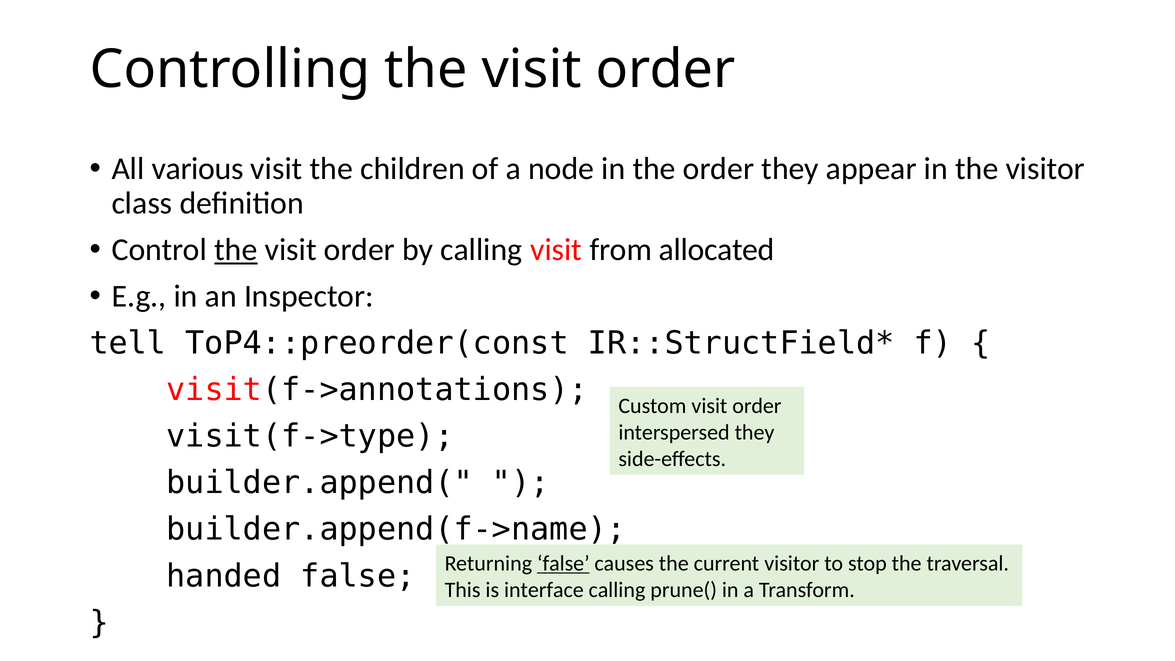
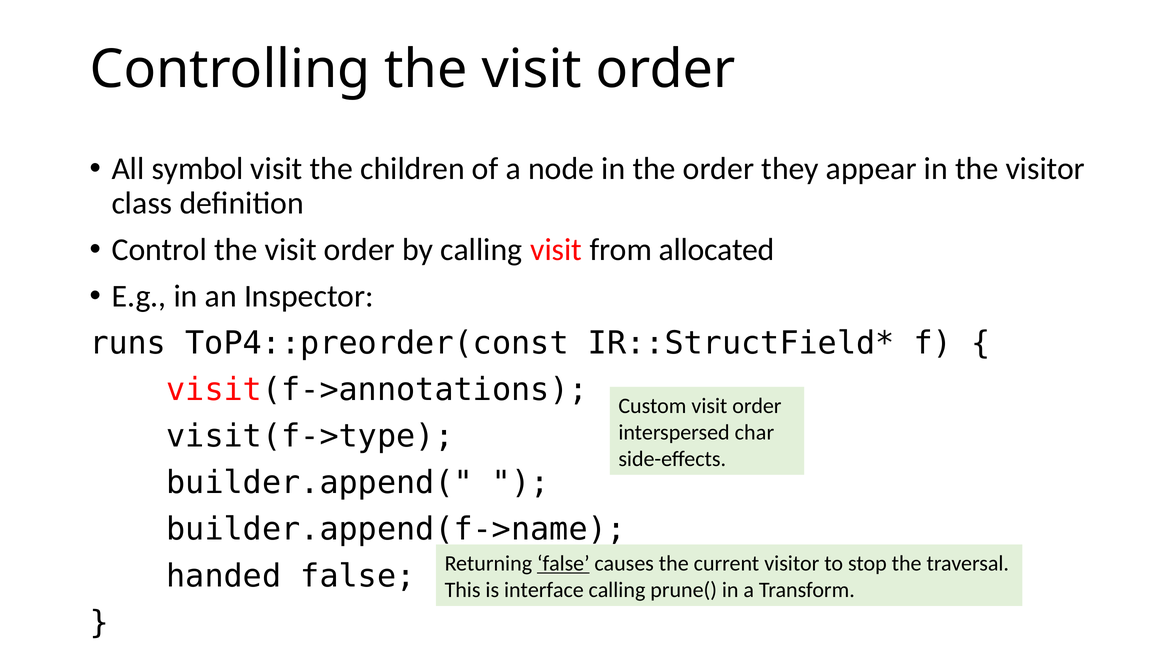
various: various -> symbol
the at (236, 250) underline: present -> none
tell: tell -> runs
interspersed they: they -> char
